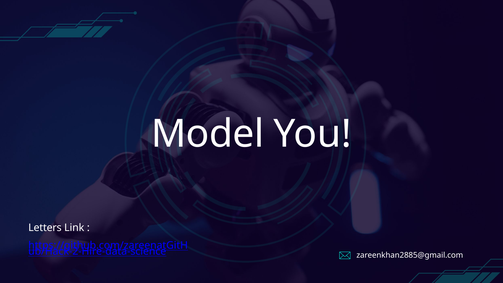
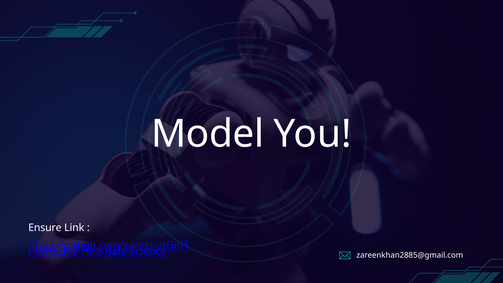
Letters: Letters -> Ensure
